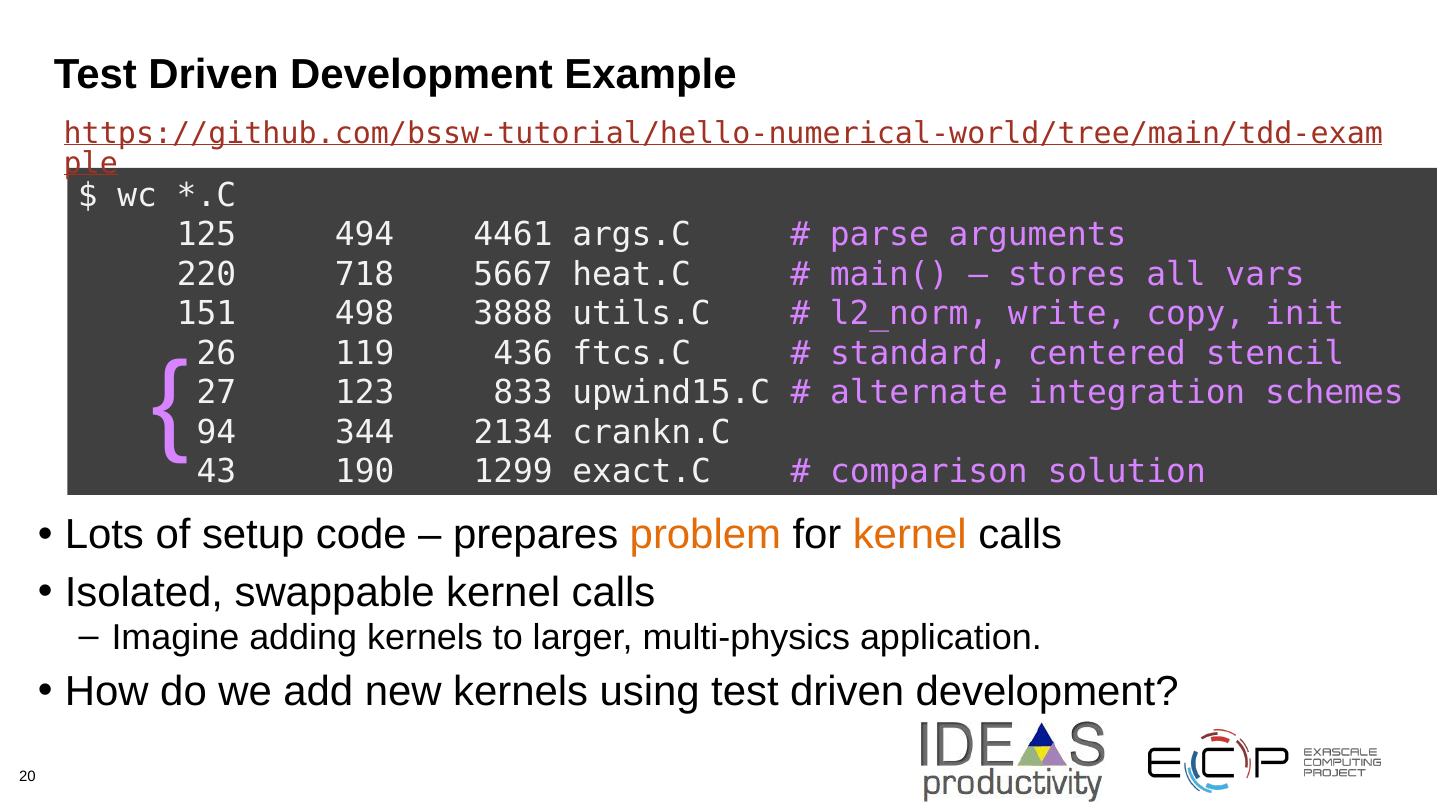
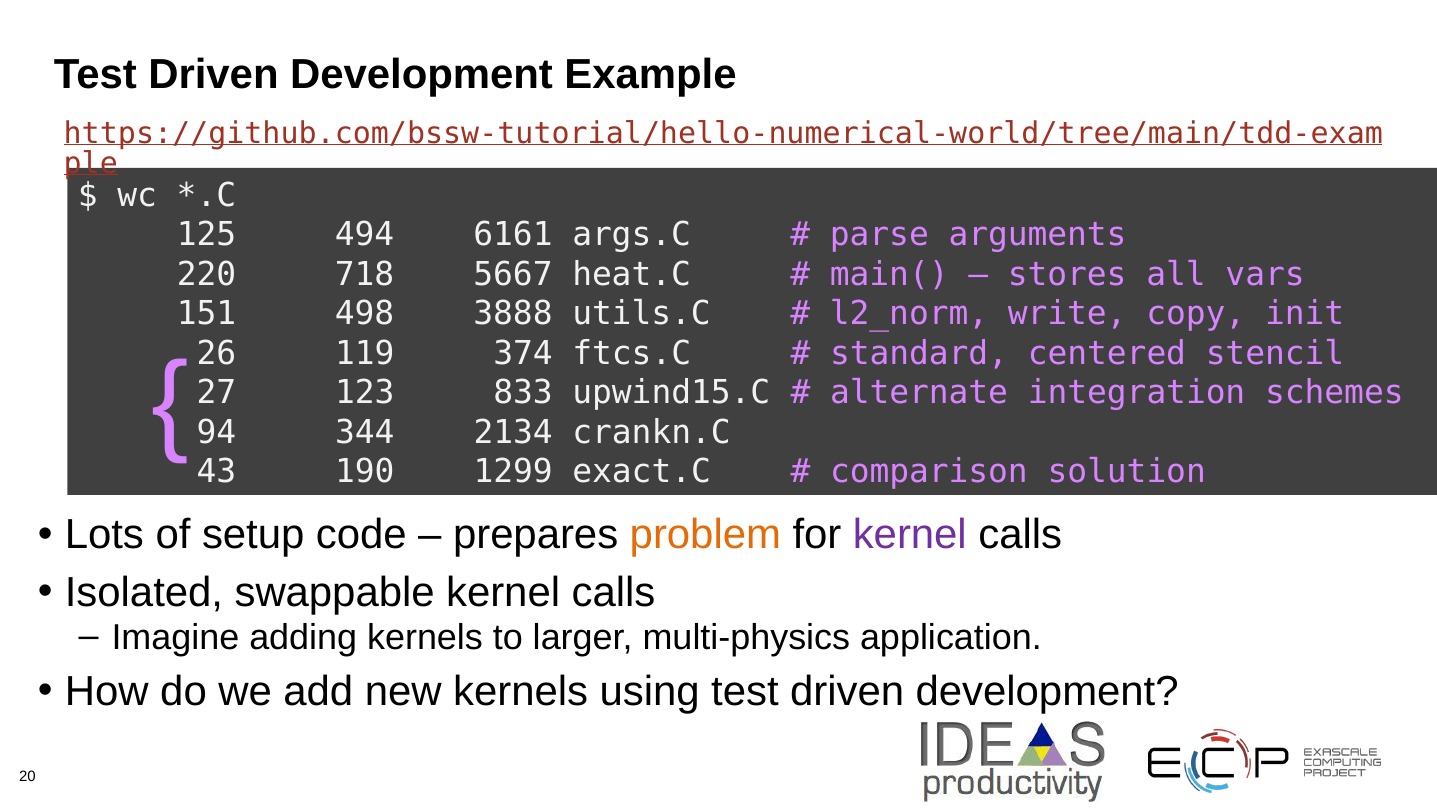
4461: 4461 -> 6161
436: 436 -> 374
kernel at (910, 535) colour: orange -> purple
